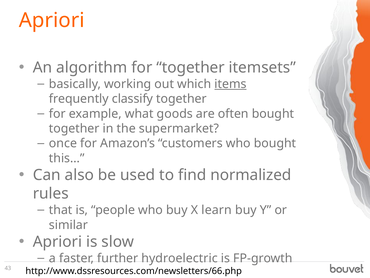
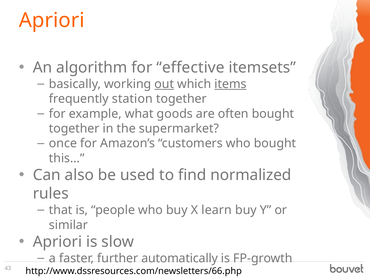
for together: together -> effective
out underline: none -> present
classify: classify -> station
hydroelectric: hydroelectric -> automatically
